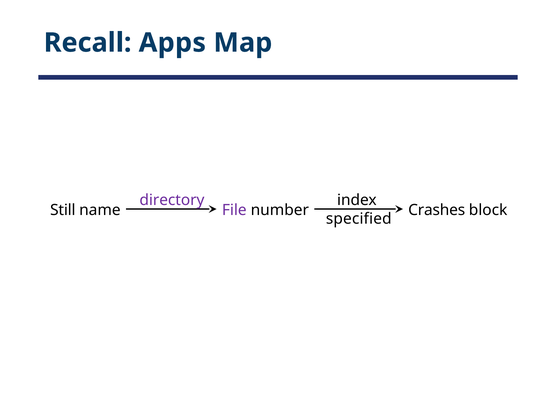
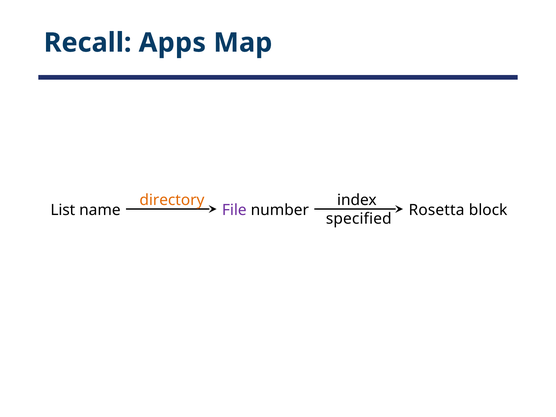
directory colour: purple -> orange
Still: Still -> List
Crashes: Crashes -> Rosetta
